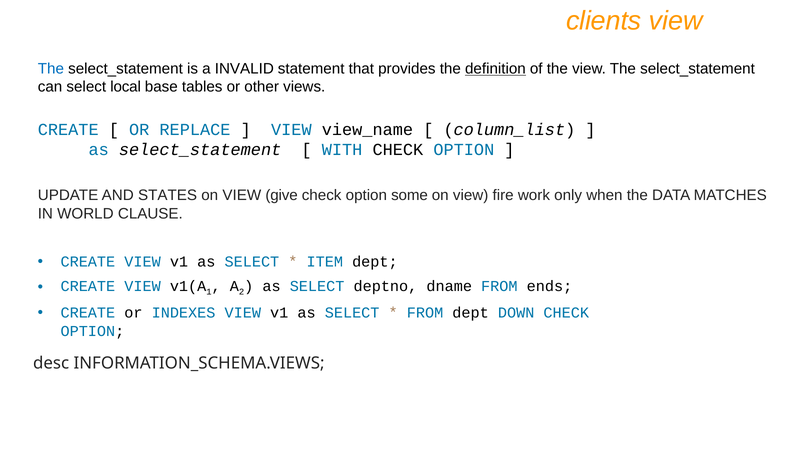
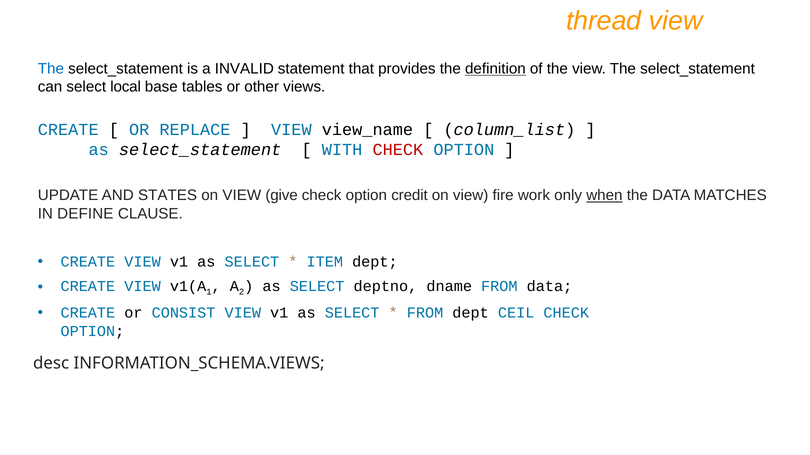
clients: clients -> thread
CHECK at (398, 150) colour: black -> red
some: some -> credit
when underline: none -> present
WORLD: WORLD -> DEFINE
FROM ends: ends -> data
INDEXES: INDEXES -> CONSIST
DOWN: DOWN -> CEIL
